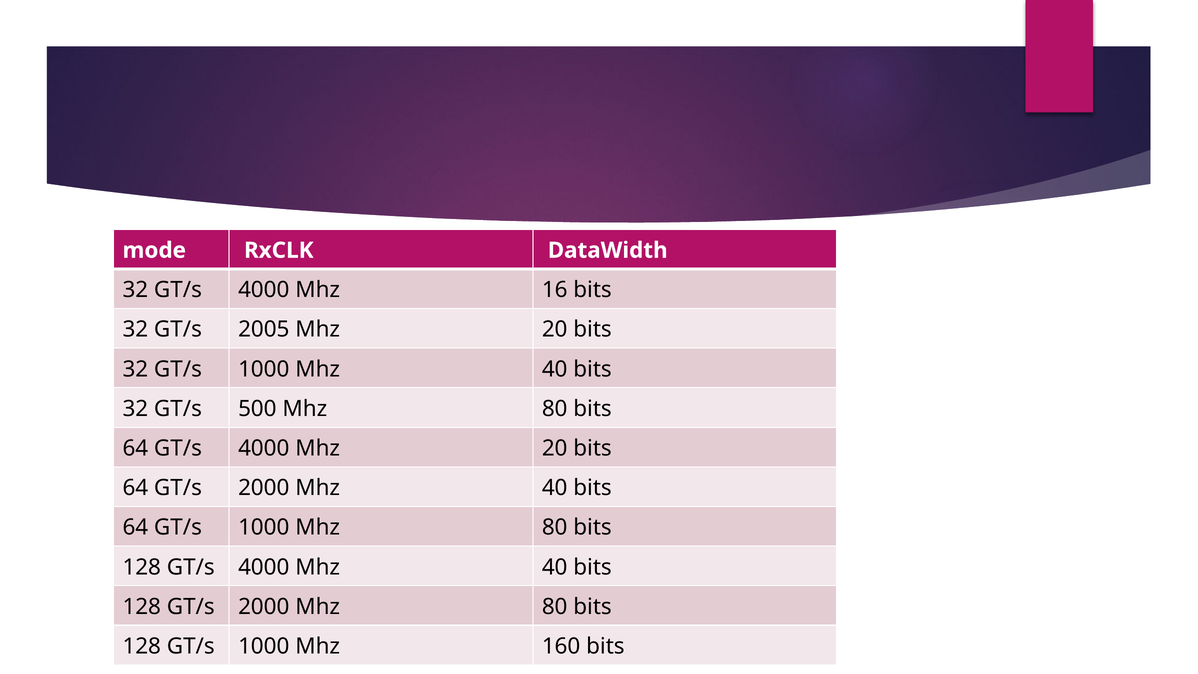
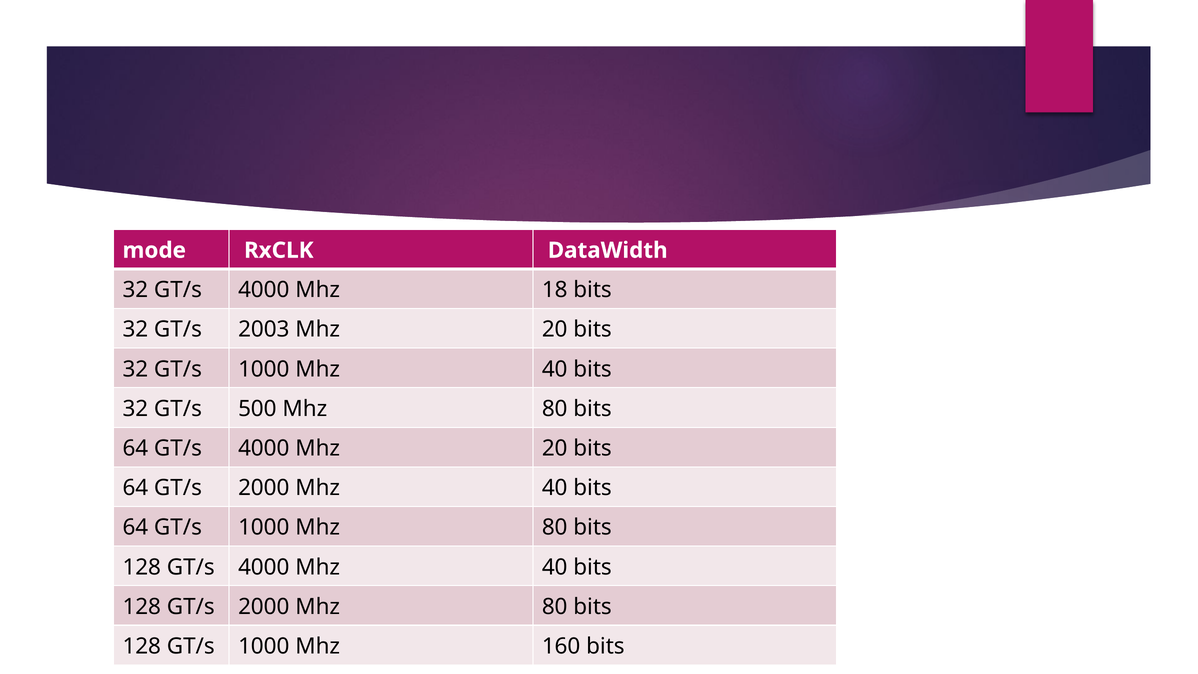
16: 16 -> 18
2005: 2005 -> 2003
